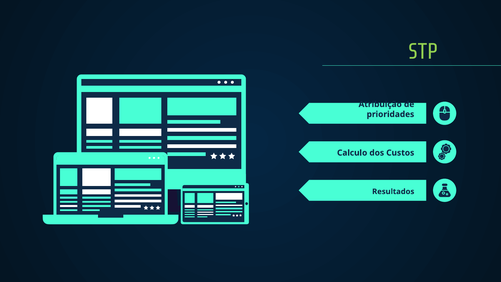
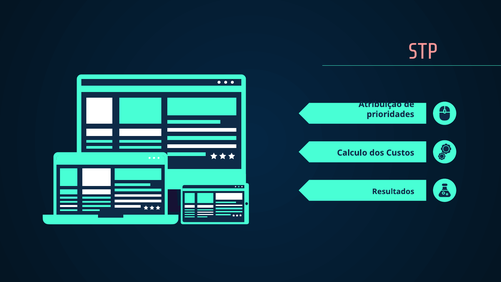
STP colour: light green -> pink
